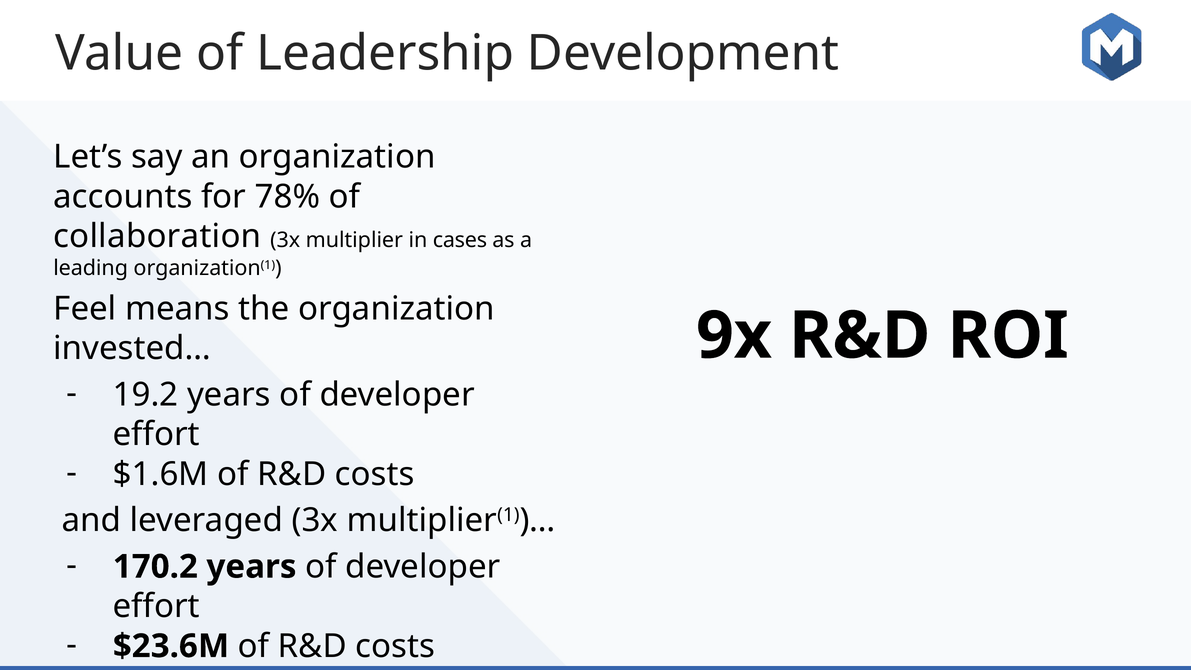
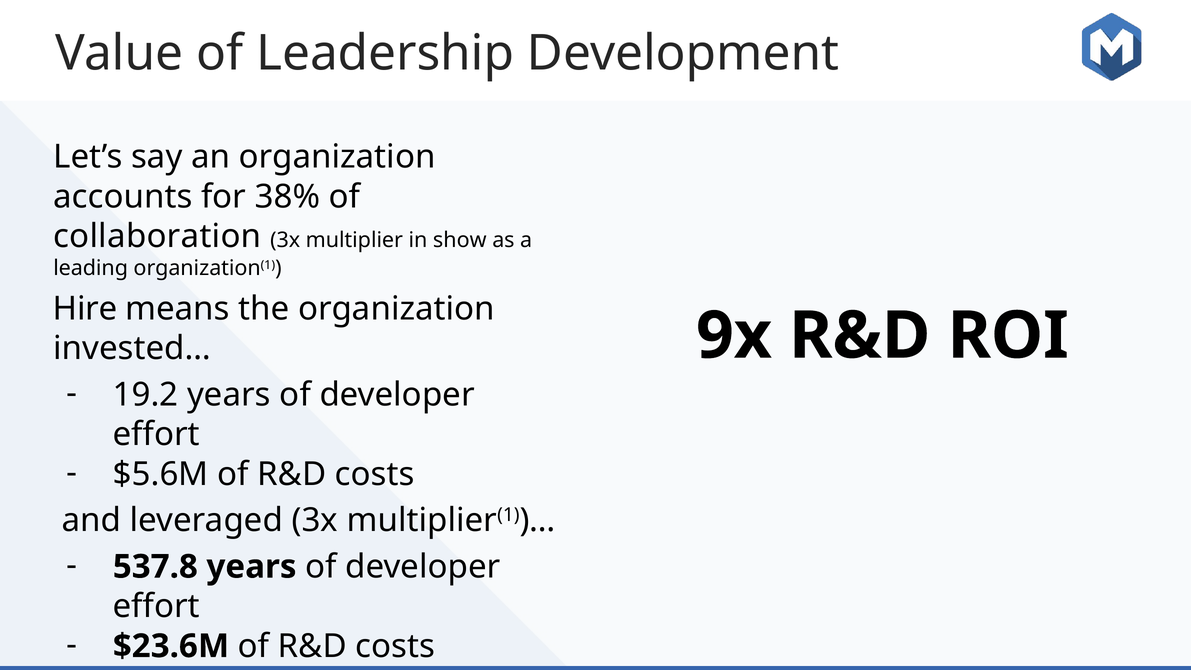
78%: 78% -> 38%
cases: cases -> show
Feel: Feel -> Hire
$1.6M: $1.6M -> $5.6M
170.2: 170.2 -> 537.8
